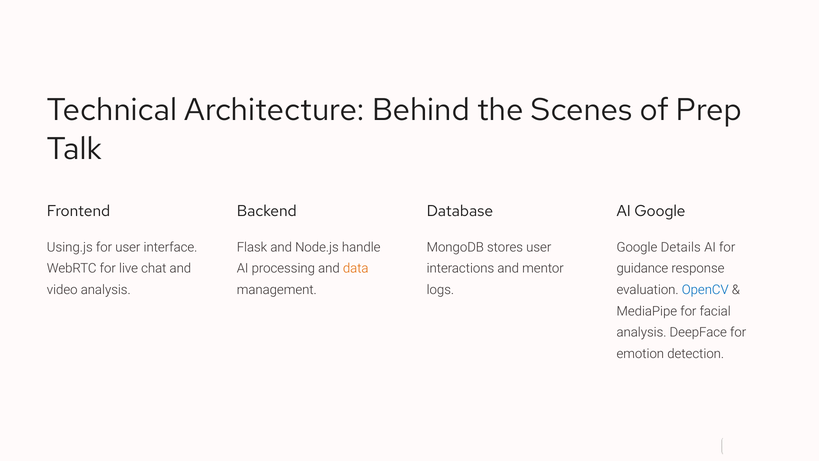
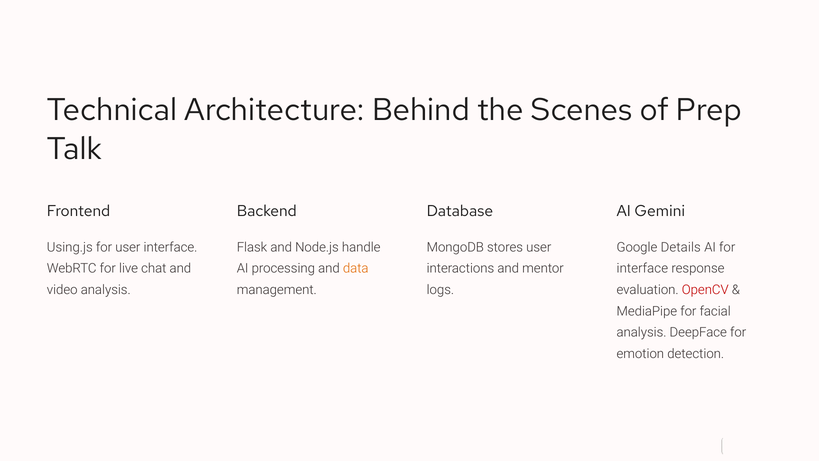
AI Google: Google -> Gemini
guidance at (642, 268): guidance -> interface
OpenCV colour: blue -> red
